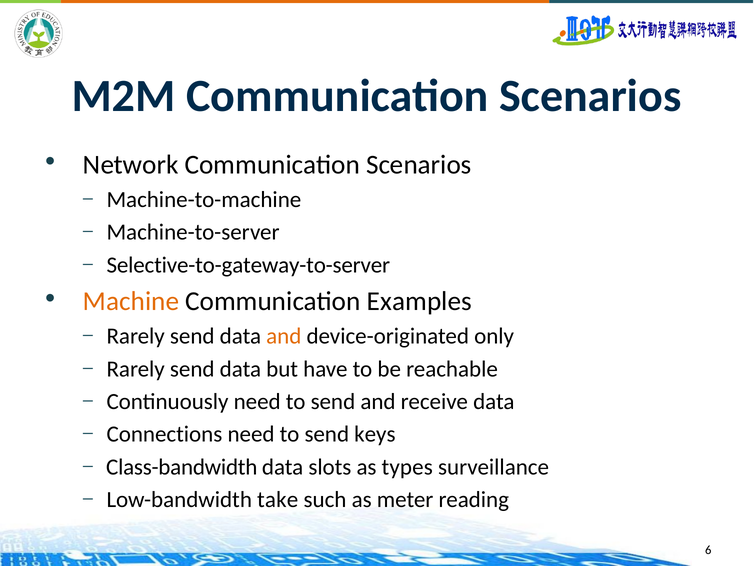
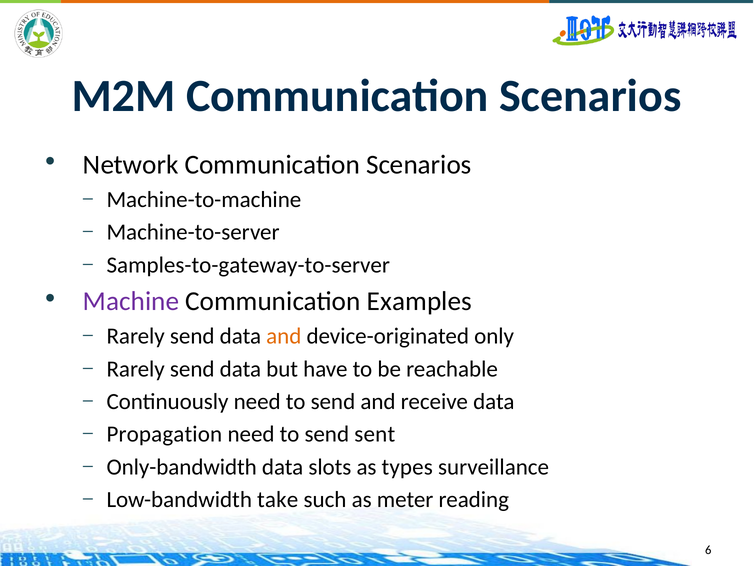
Selective-to-gateway-to-server: Selective-to-gateway-to-server -> Samples-to-gateway-to-server
Machine colour: orange -> purple
Connections: Connections -> Propagation
keys: keys -> sent
Class-bandwidth: Class-bandwidth -> Only-bandwidth
